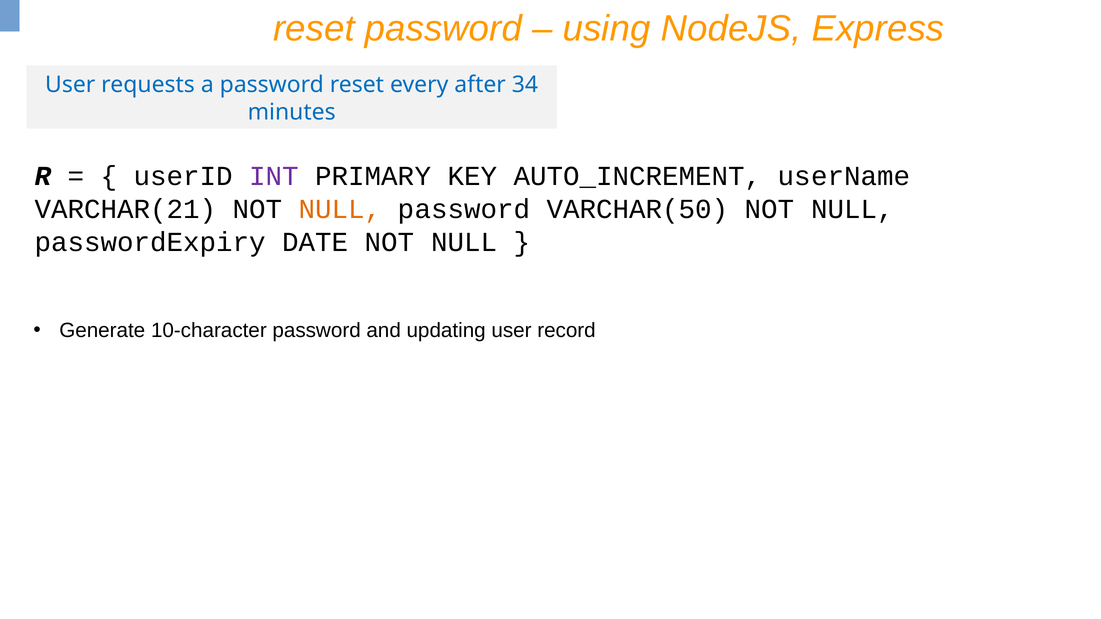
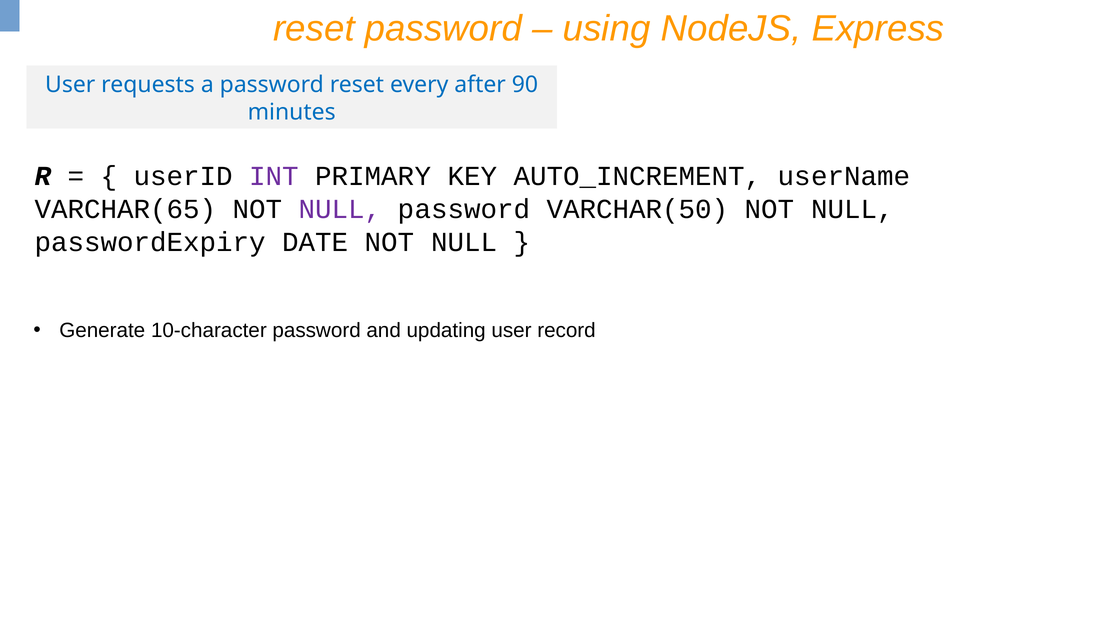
34: 34 -> 90
VARCHAR(21: VARCHAR(21 -> VARCHAR(65
NULL at (340, 209) colour: orange -> purple
